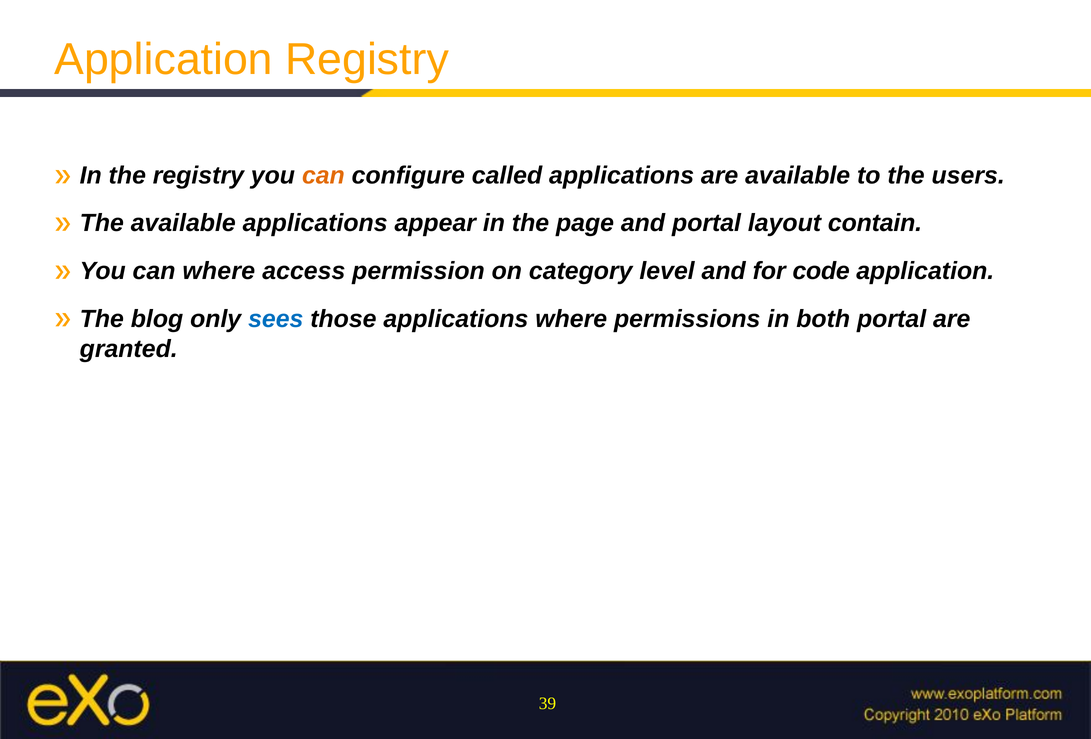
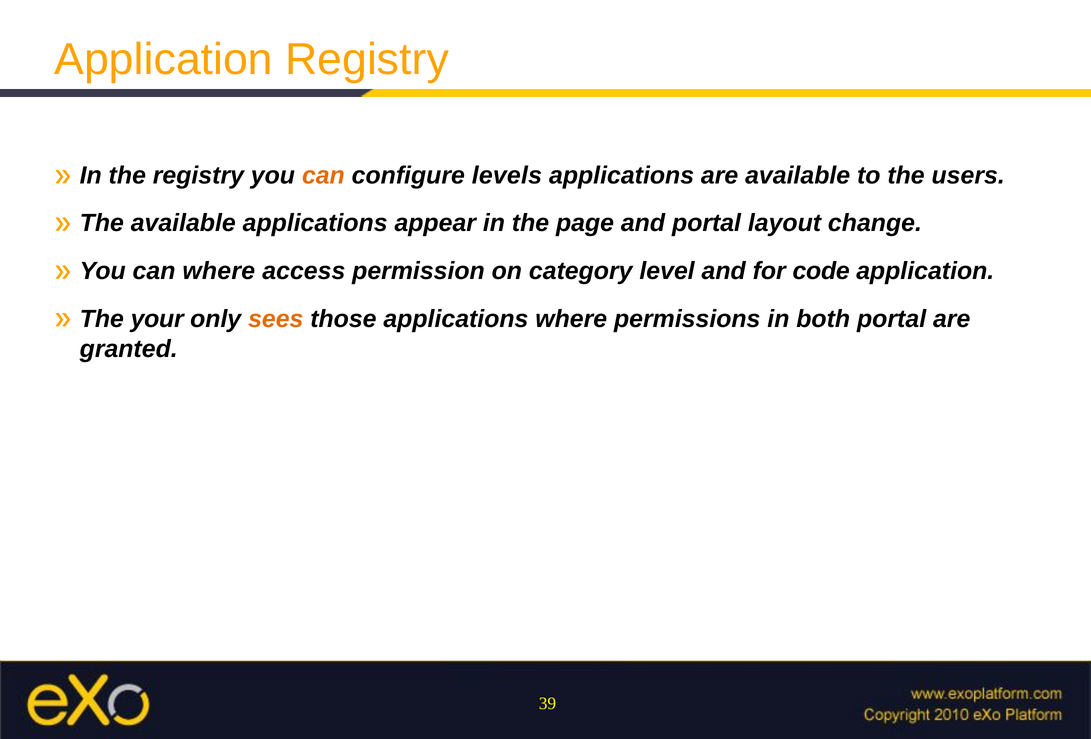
called: called -> levels
contain: contain -> change
blog: blog -> your
sees colour: blue -> orange
